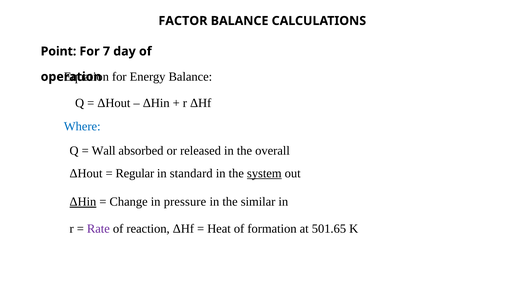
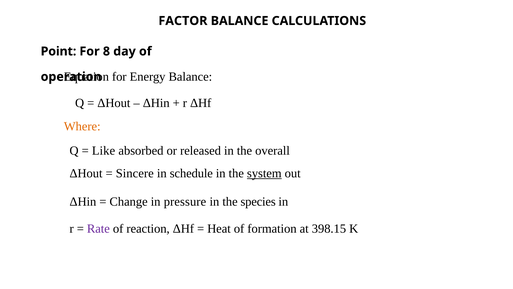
7: 7 -> 8
Where colour: blue -> orange
Wall: Wall -> Like
Regular: Regular -> Sincere
standard: standard -> schedule
ΔHin at (83, 201) underline: present -> none
similar: similar -> species
501.65: 501.65 -> 398.15
